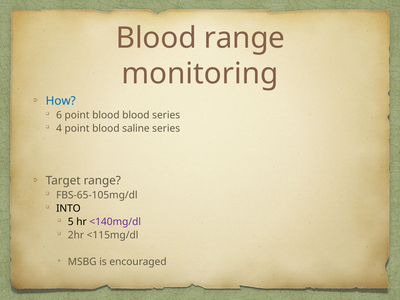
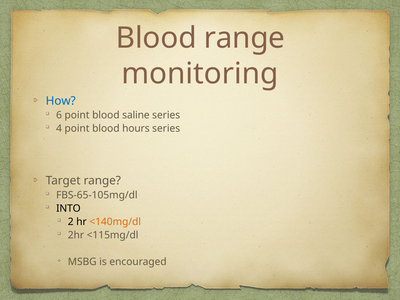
blood blood: blood -> saline
saline: saline -> hours
5: 5 -> 2
<140mg/dl colour: purple -> orange
